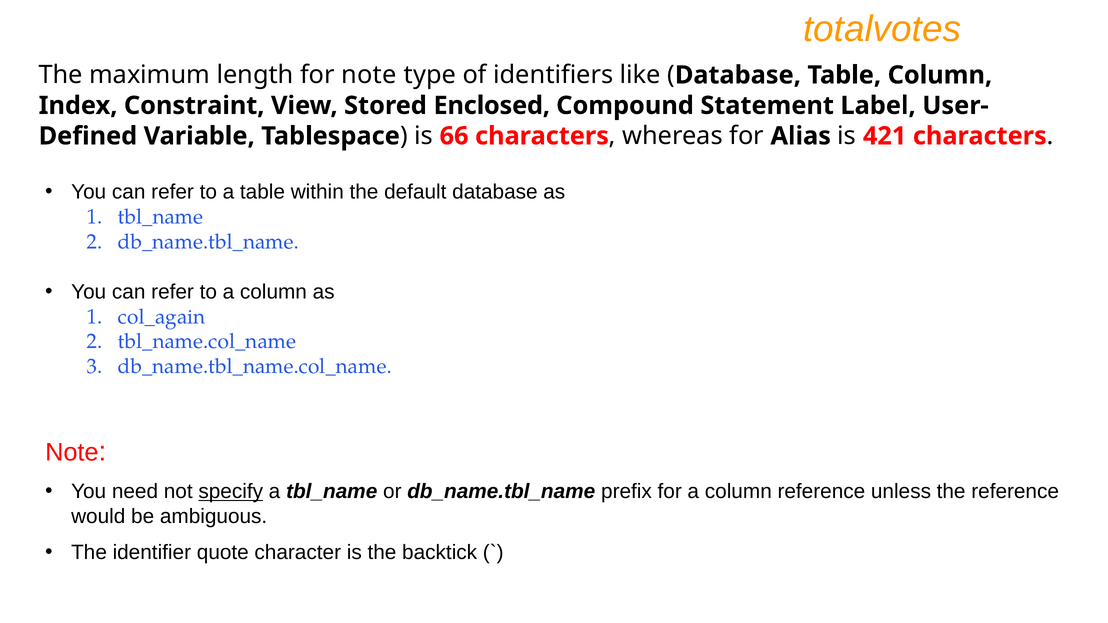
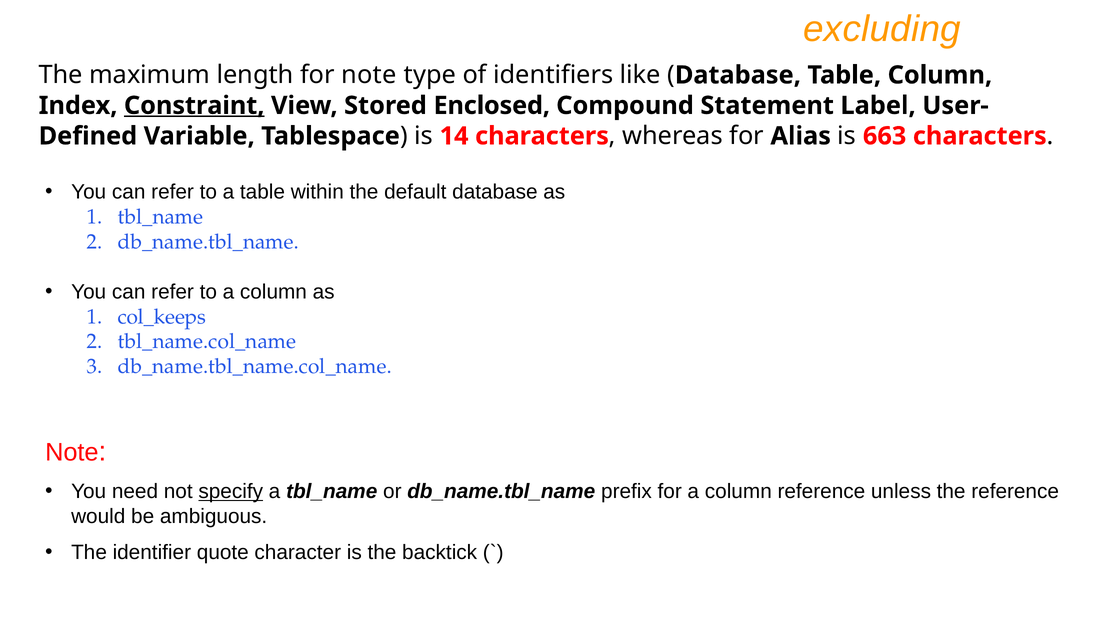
totalvotes: totalvotes -> excluding
Constraint underline: none -> present
66: 66 -> 14
421: 421 -> 663
col_again: col_again -> col_keeps
